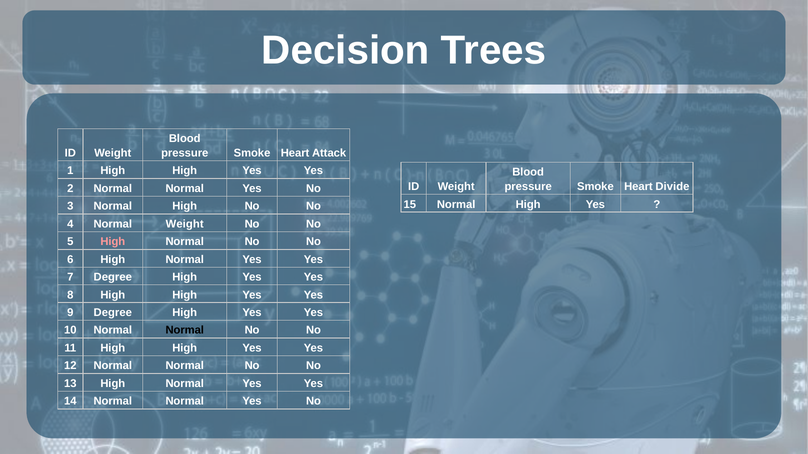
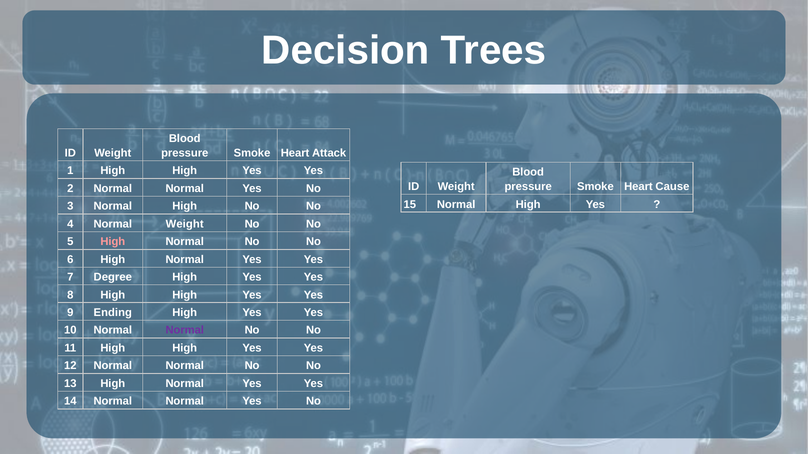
Divide: Divide -> Cause
9 Degree: Degree -> Ending
Normal at (185, 331) colour: black -> purple
